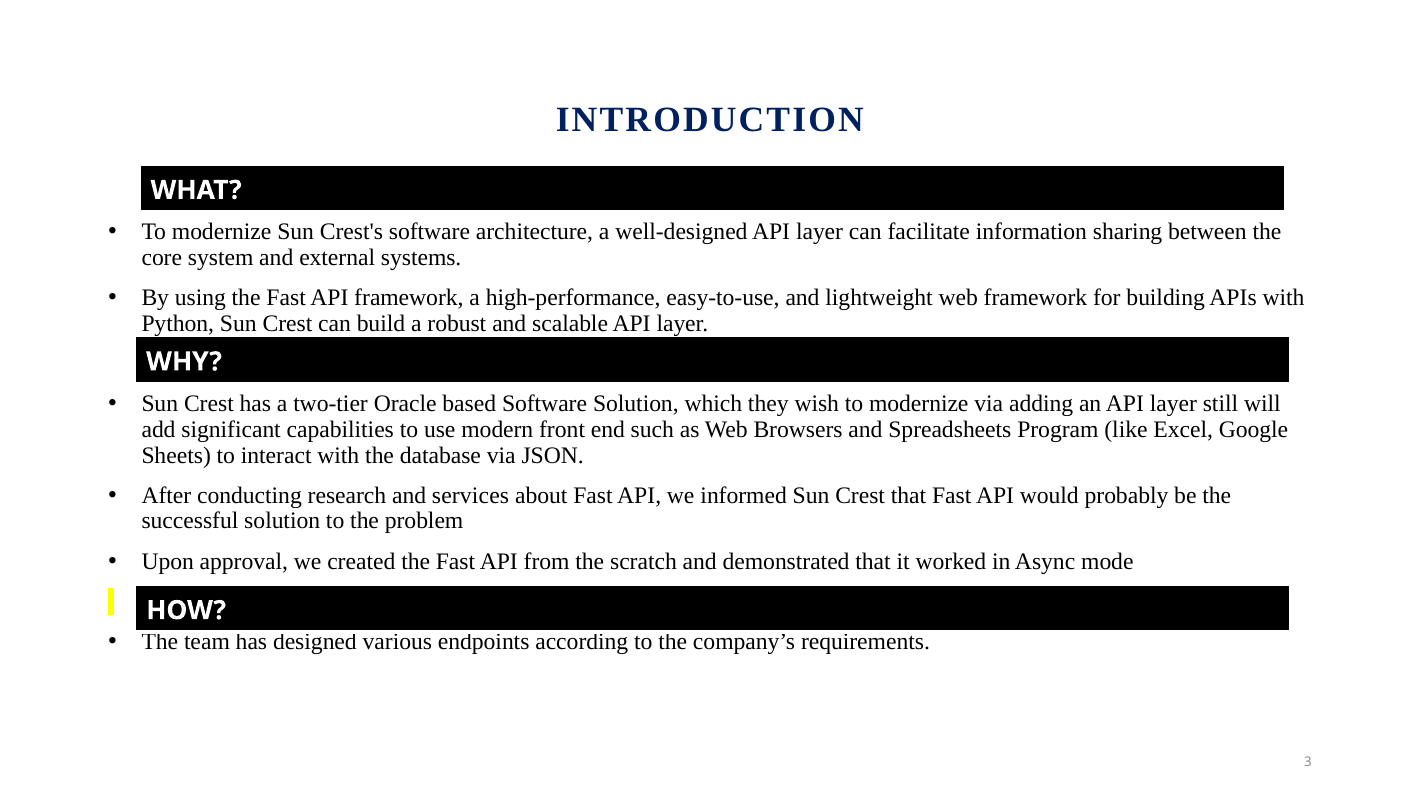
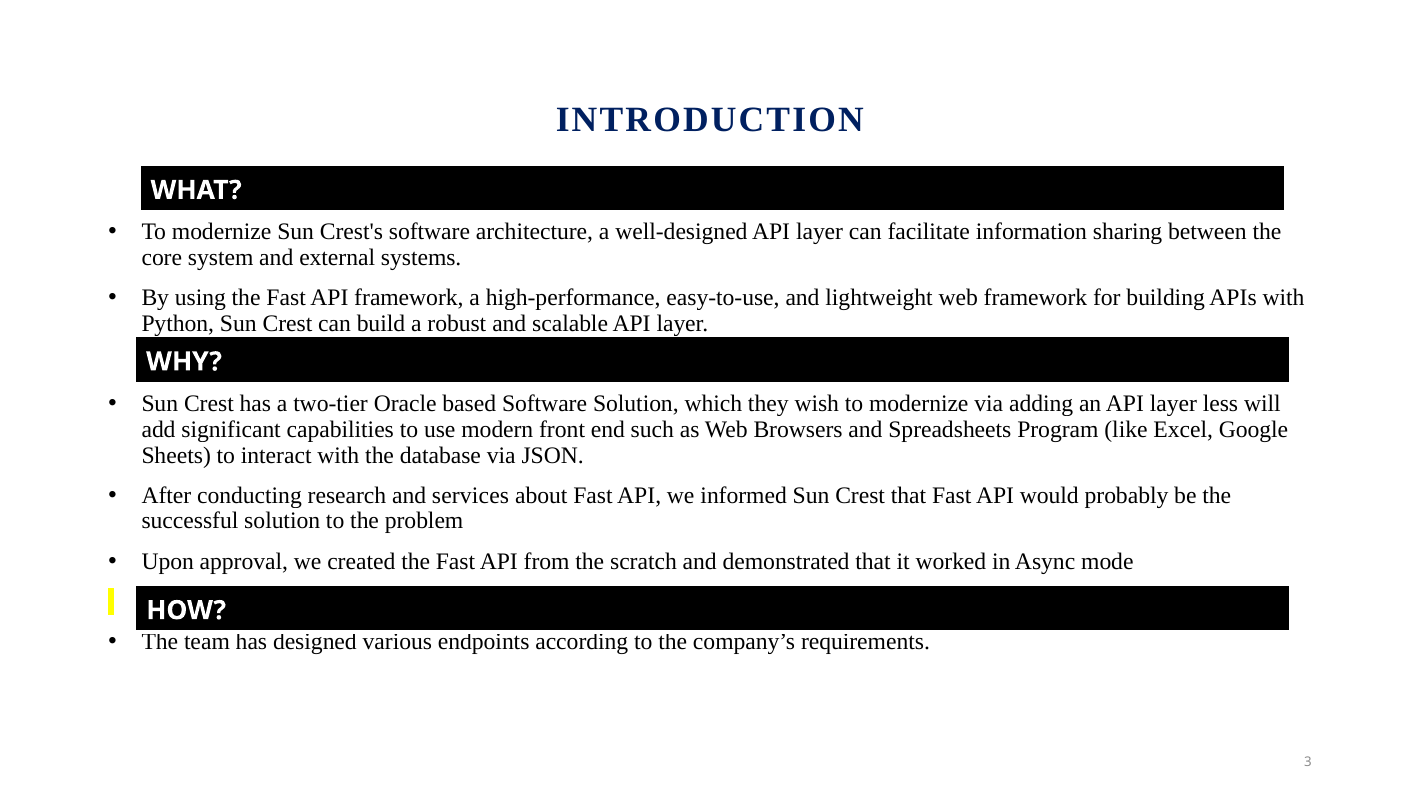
still: still -> less
